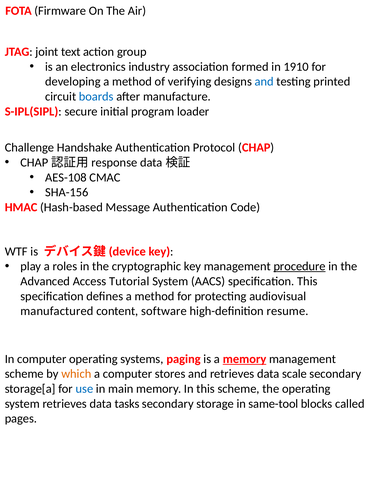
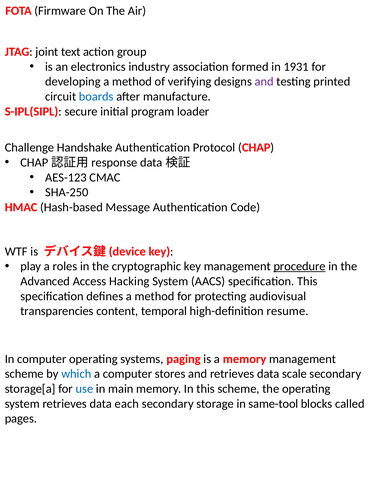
1910: 1910 -> 1931
and at (264, 82) colour: blue -> purple
AES-108: AES-108 -> AES-123
SHA-156: SHA-156 -> SHA-250
Tutorial: Tutorial -> Hacking
manufactured: manufactured -> transparencies
software: software -> temporal
memory at (245, 359) underline: present -> none
which colour: orange -> blue
tasks: tasks -> each
